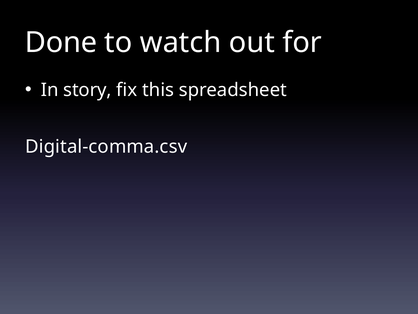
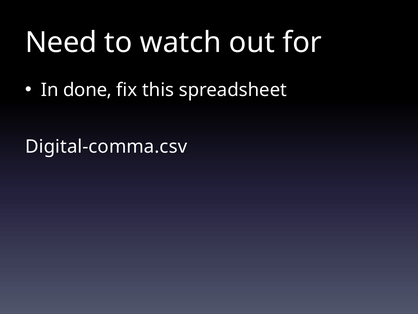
Done: Done -> Need
story: story -> done
